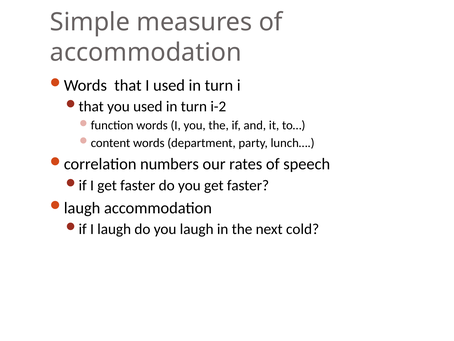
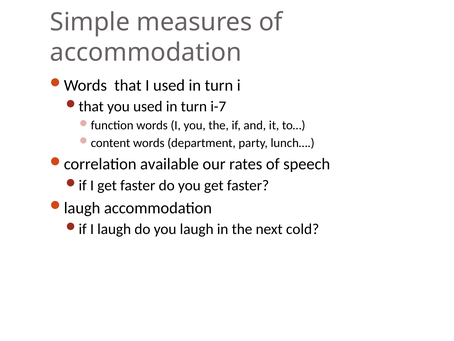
i-2: i-2 -> i-7
numbers: numbers -> available
